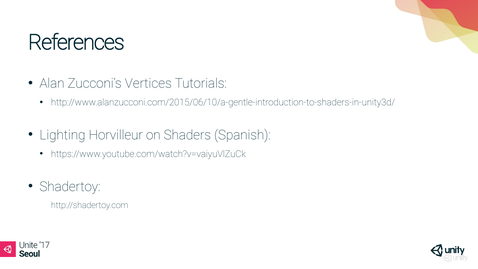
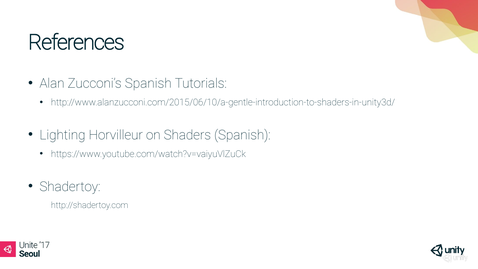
Zucconi’s Vertices: Vertices -> Spanish
